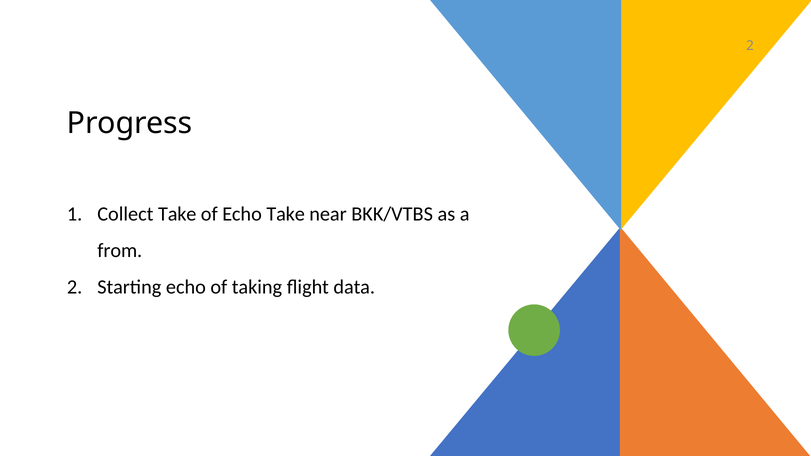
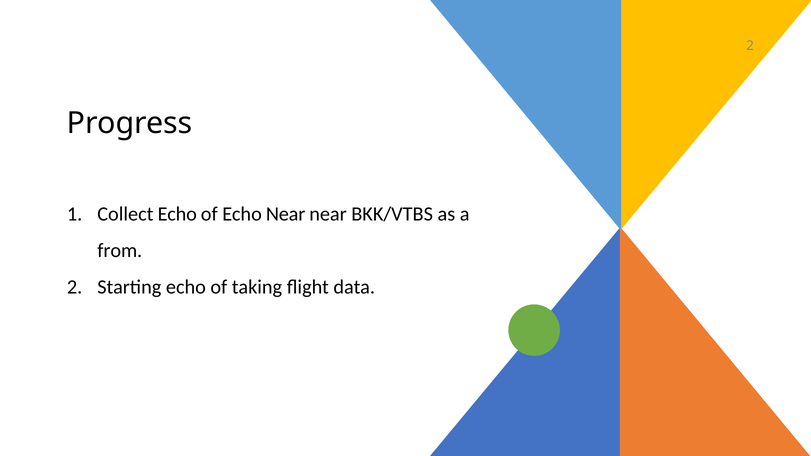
Collect Take: Take -> Echo
Echo Take: Take -> Near
